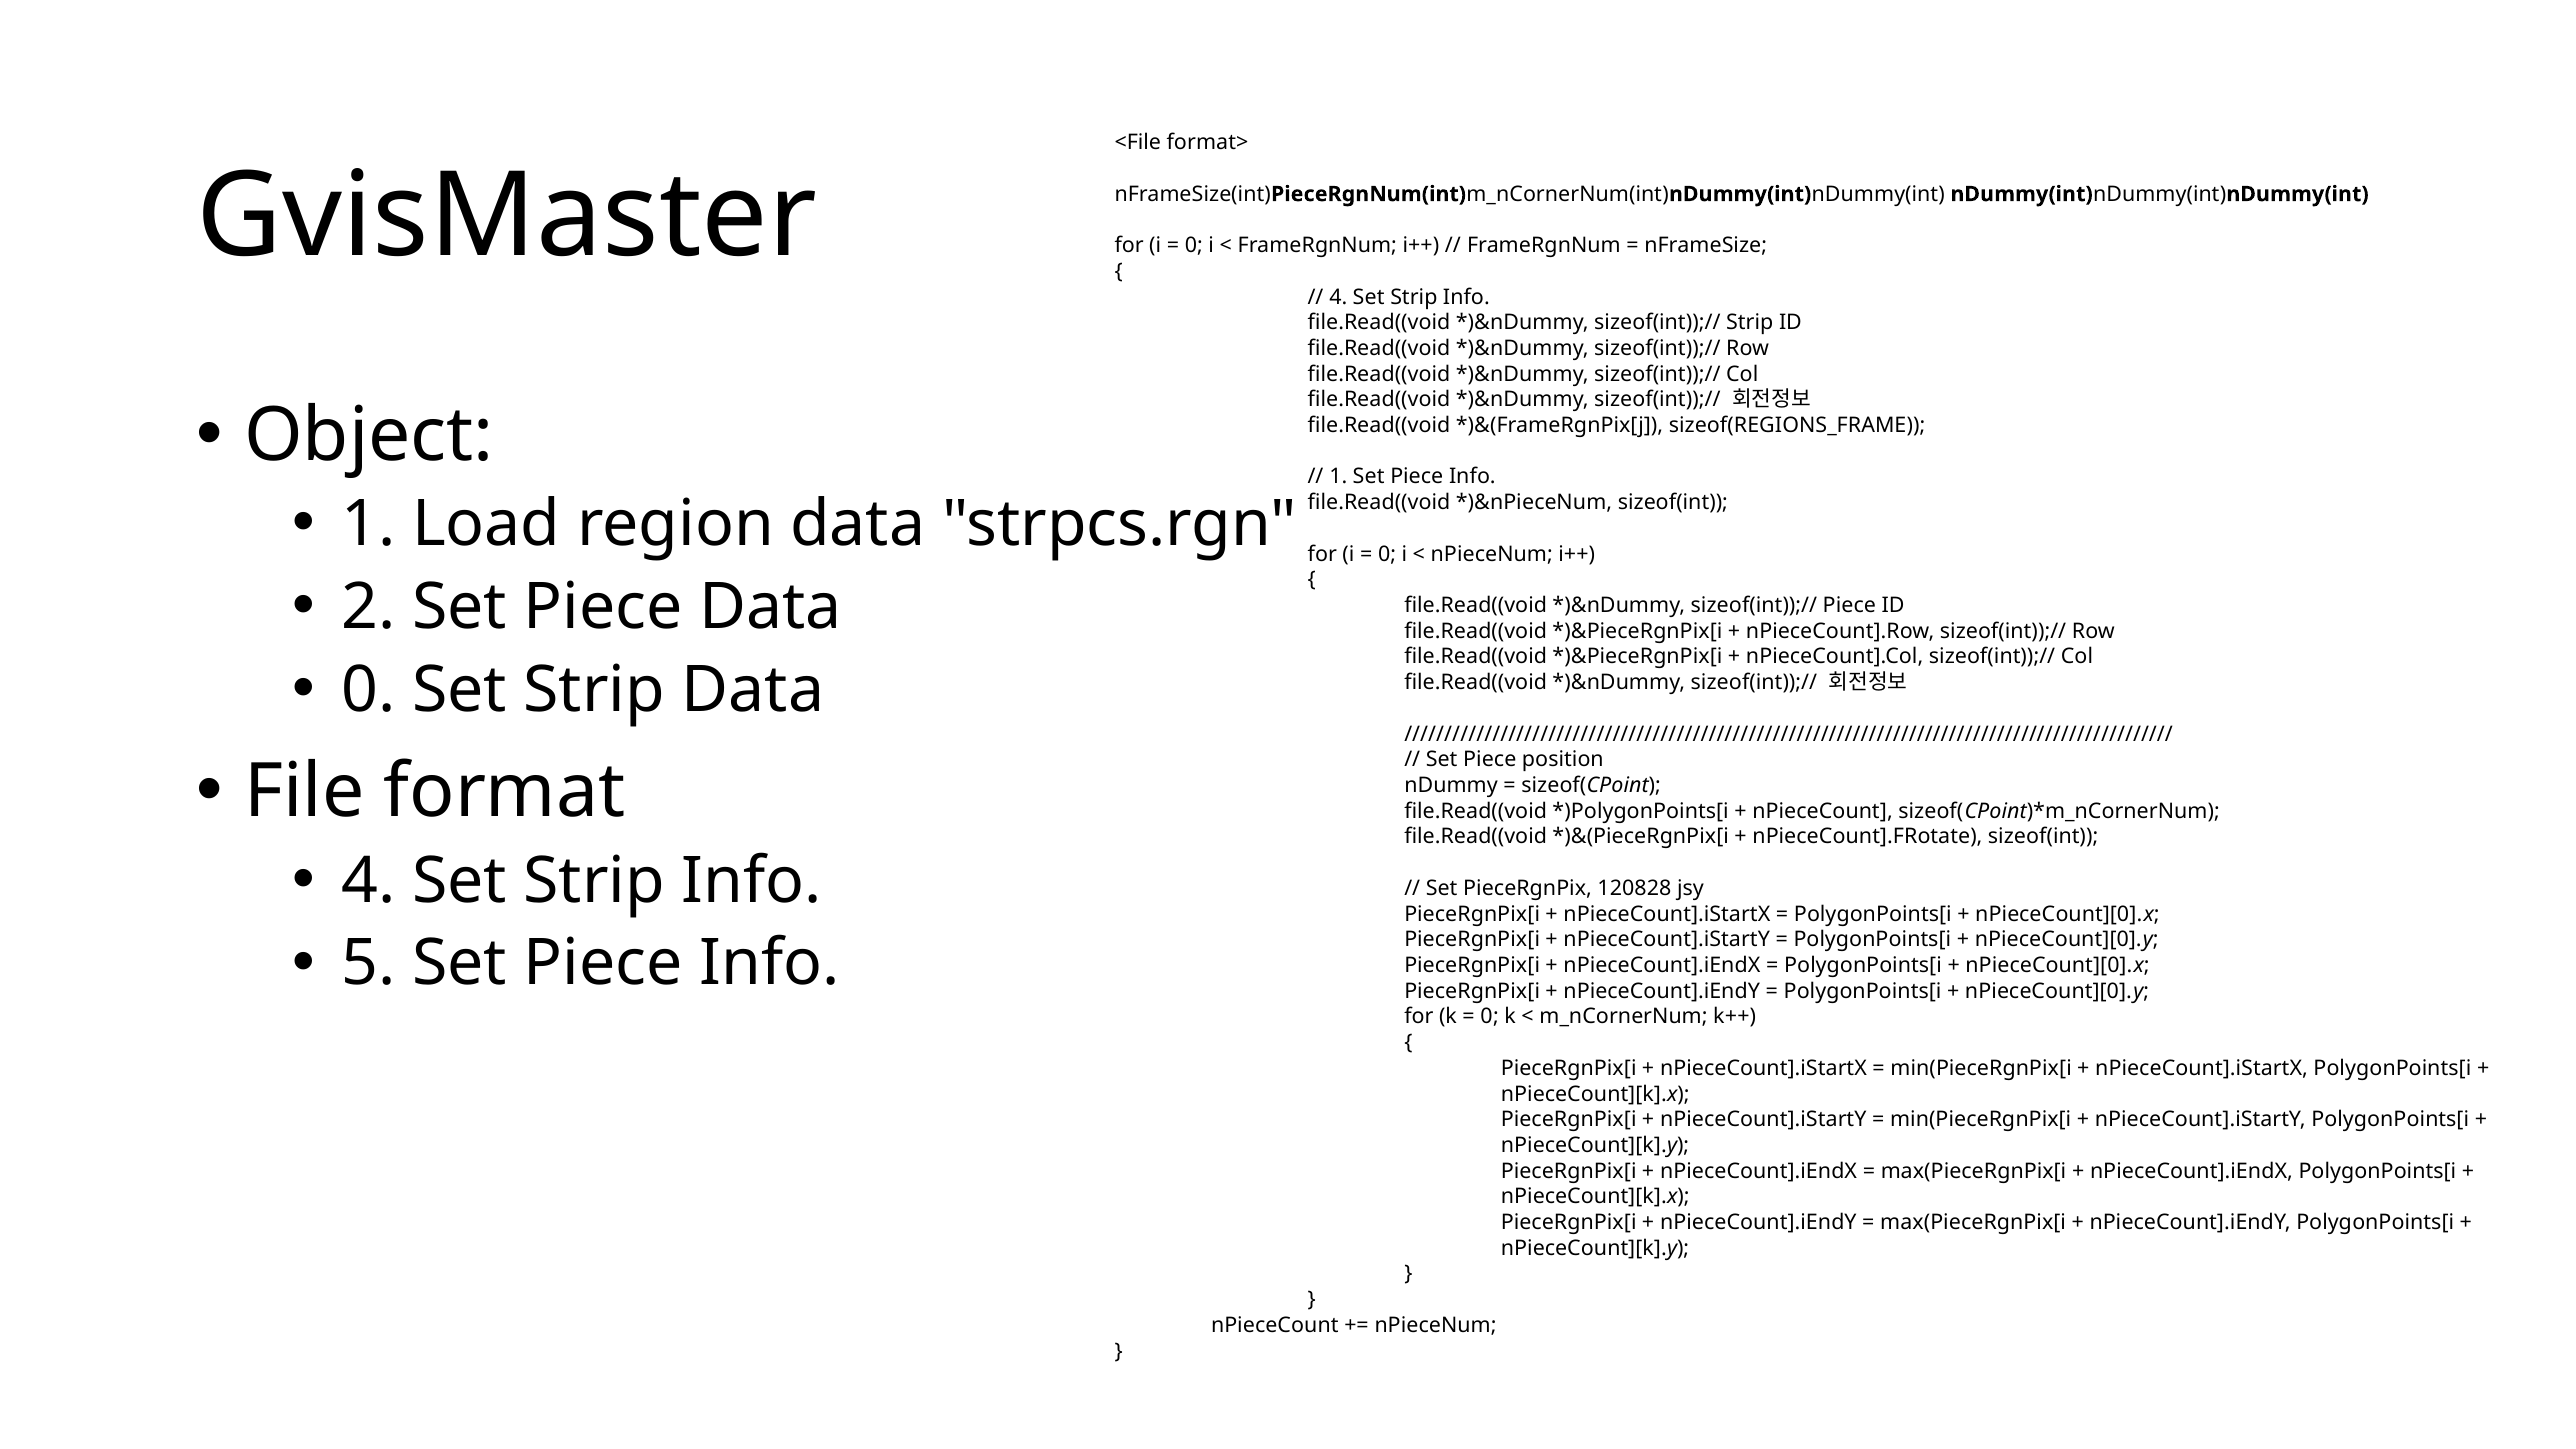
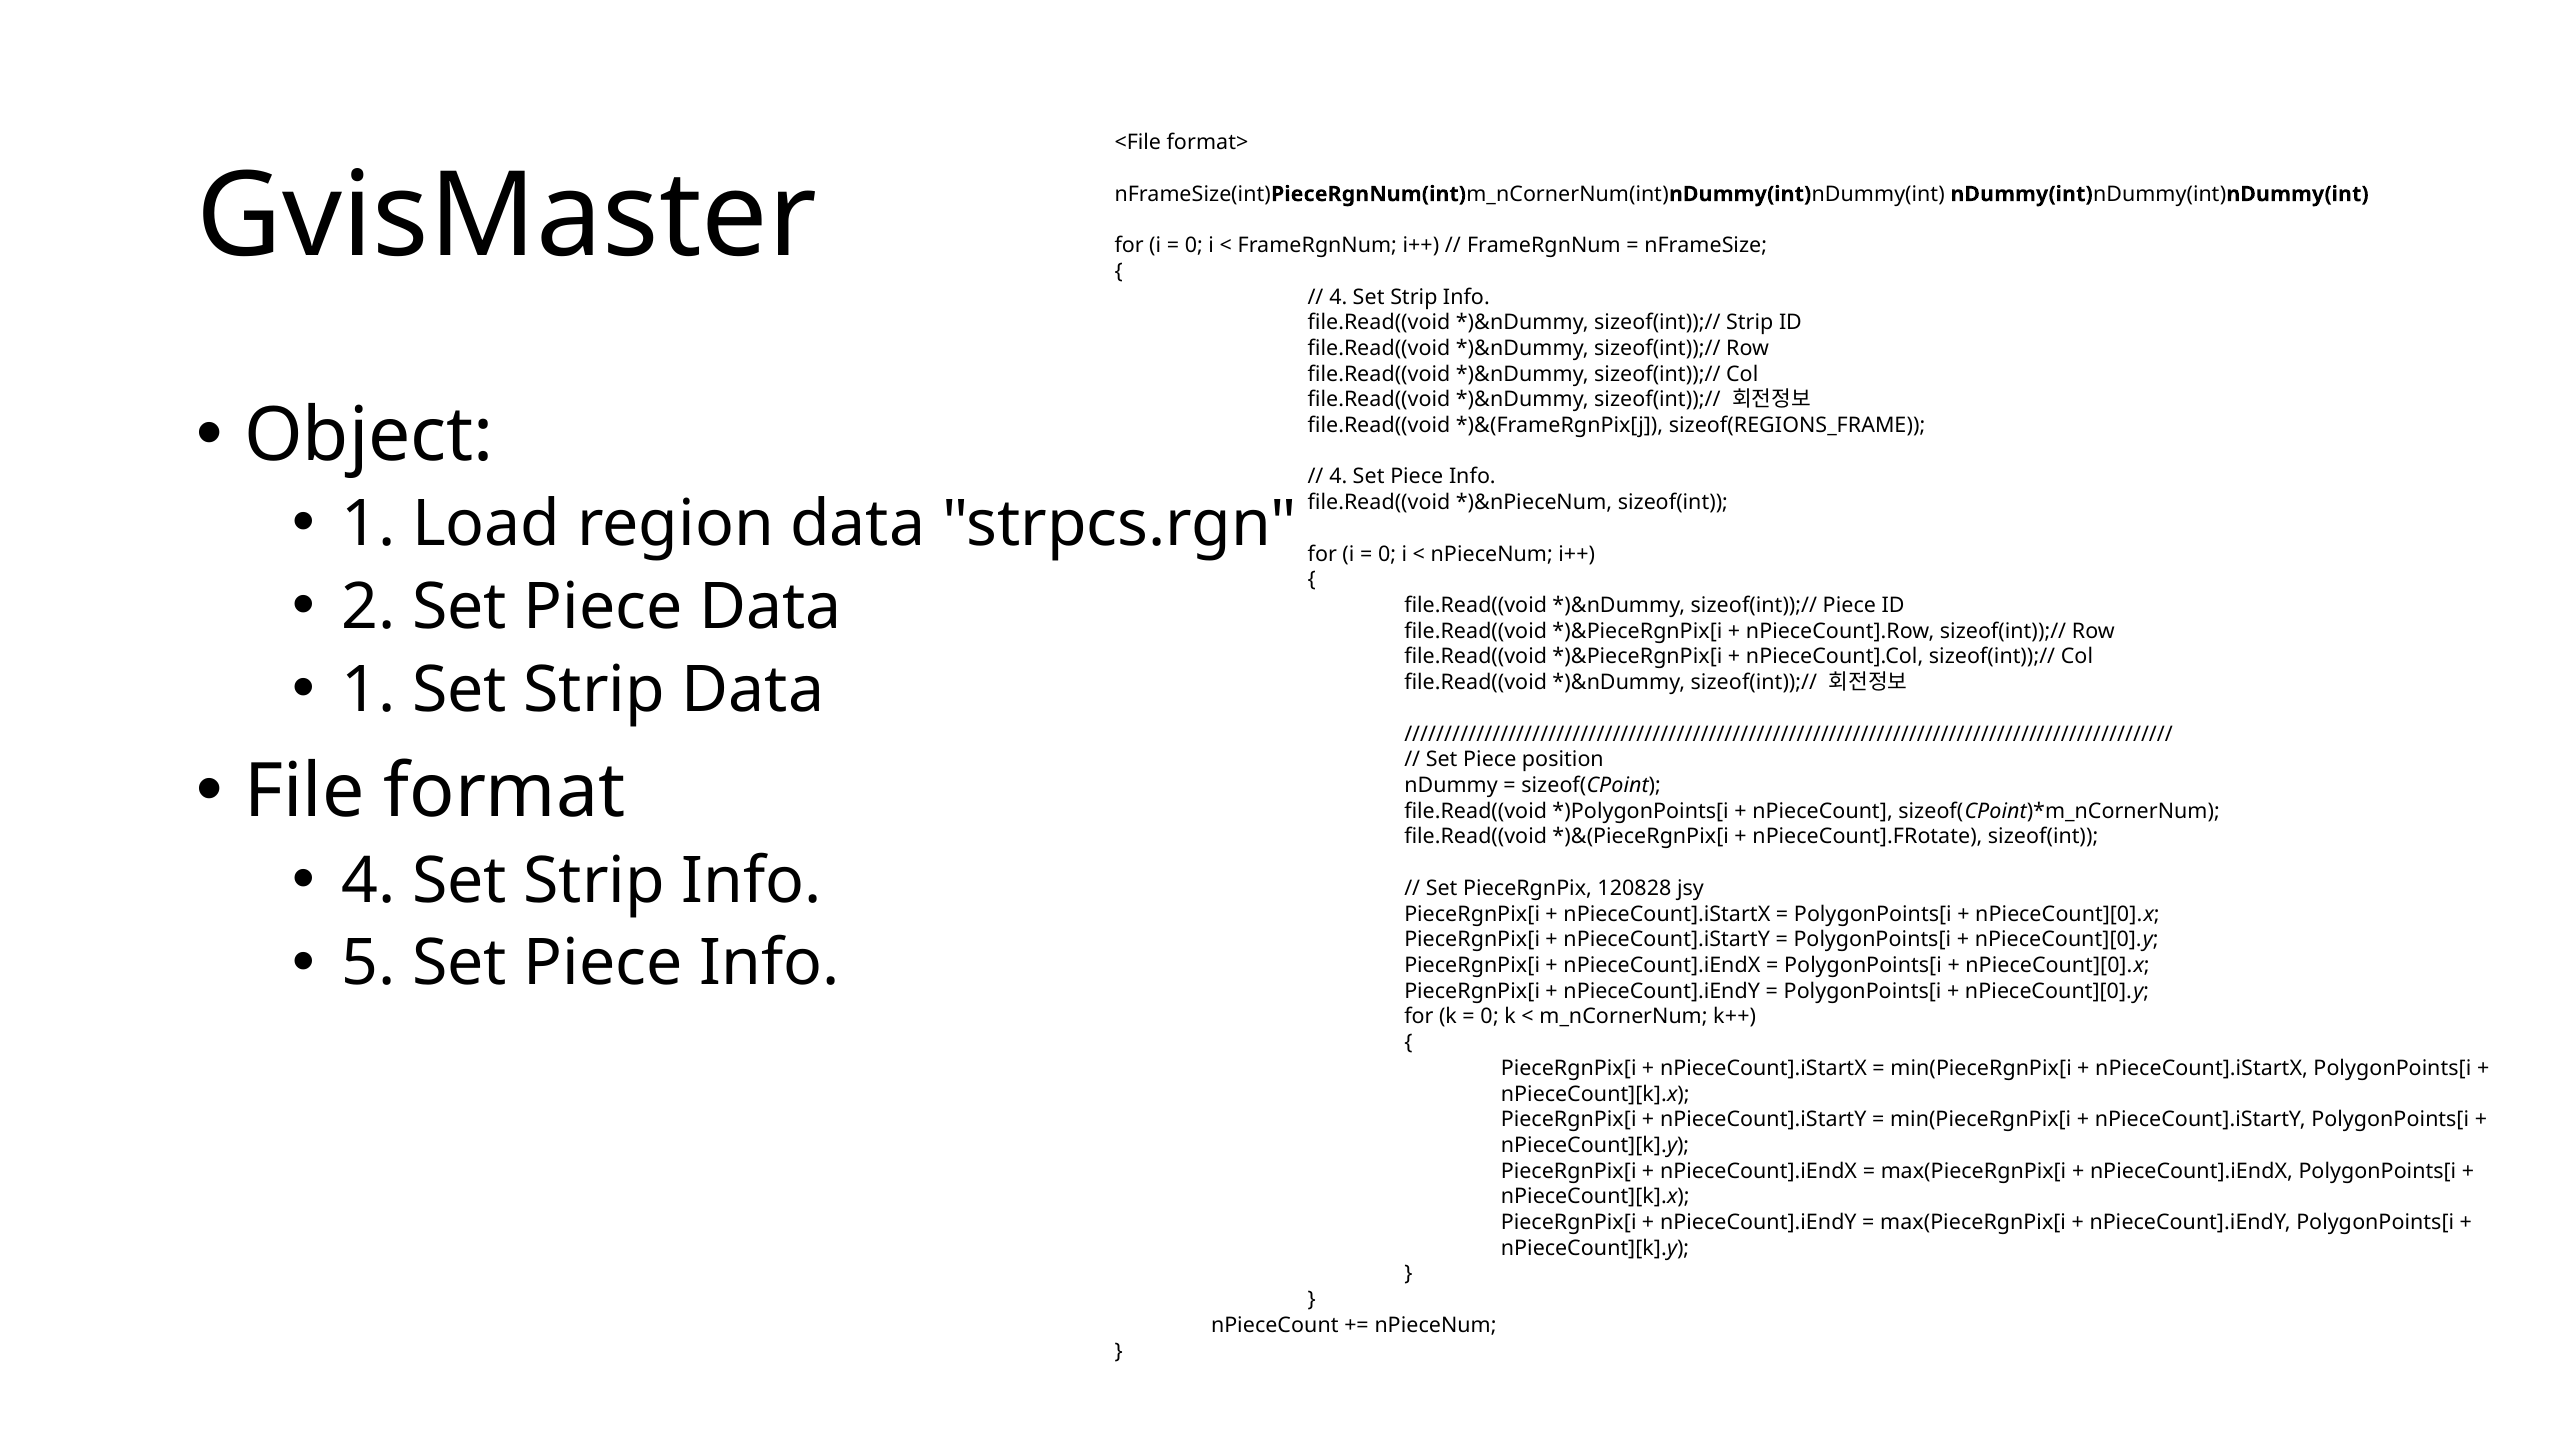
1 at (1338, 477): 1 -> 4
0 at (368, 690): 0 -> 1
